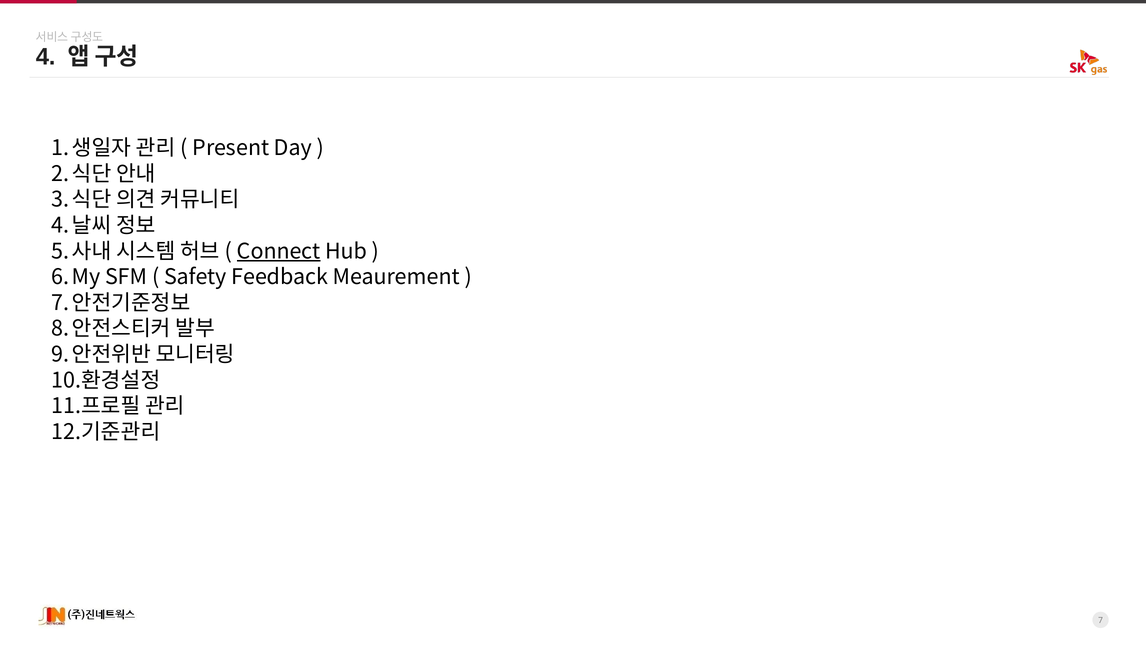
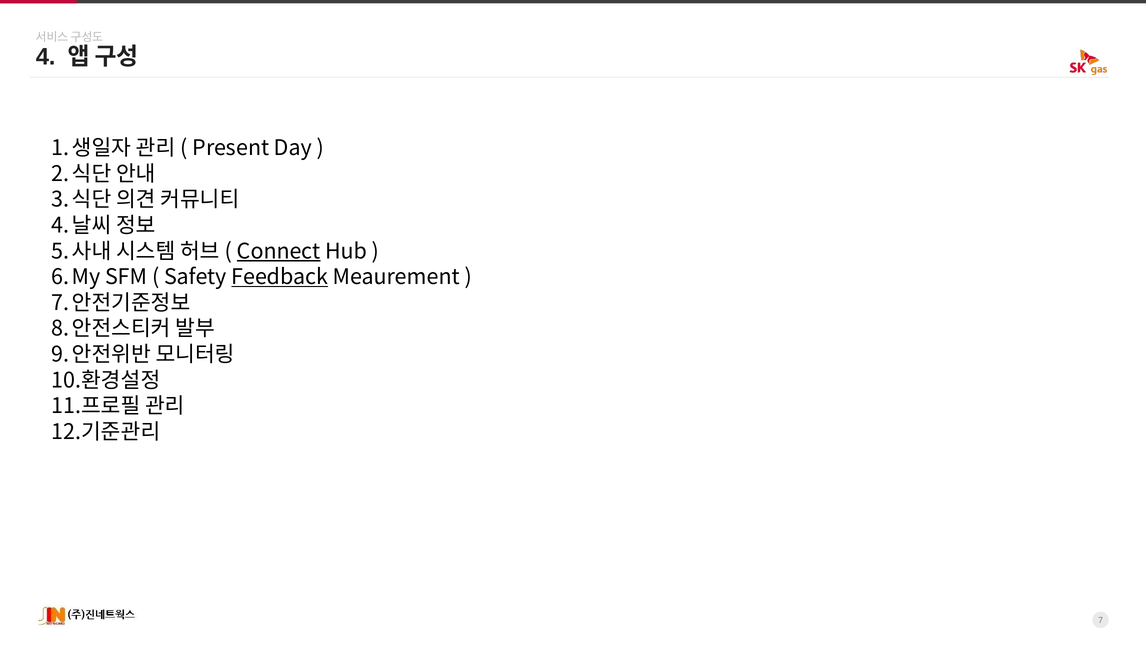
Feedback underline: none -> present
